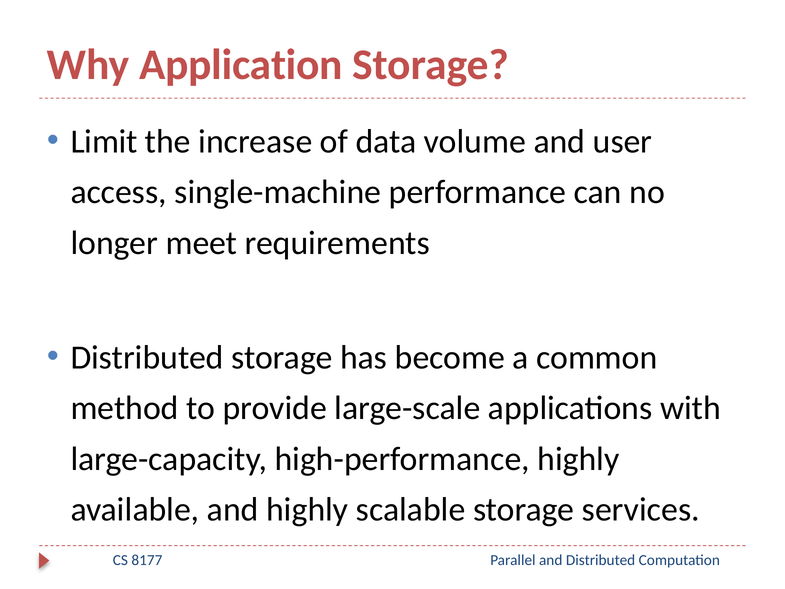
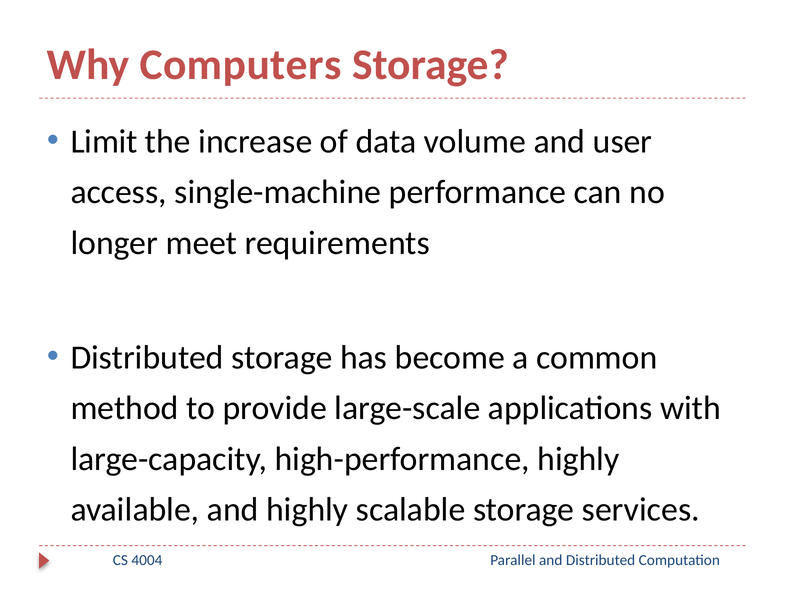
Application: Application -> Computers
8177: 8177 -> 4004
